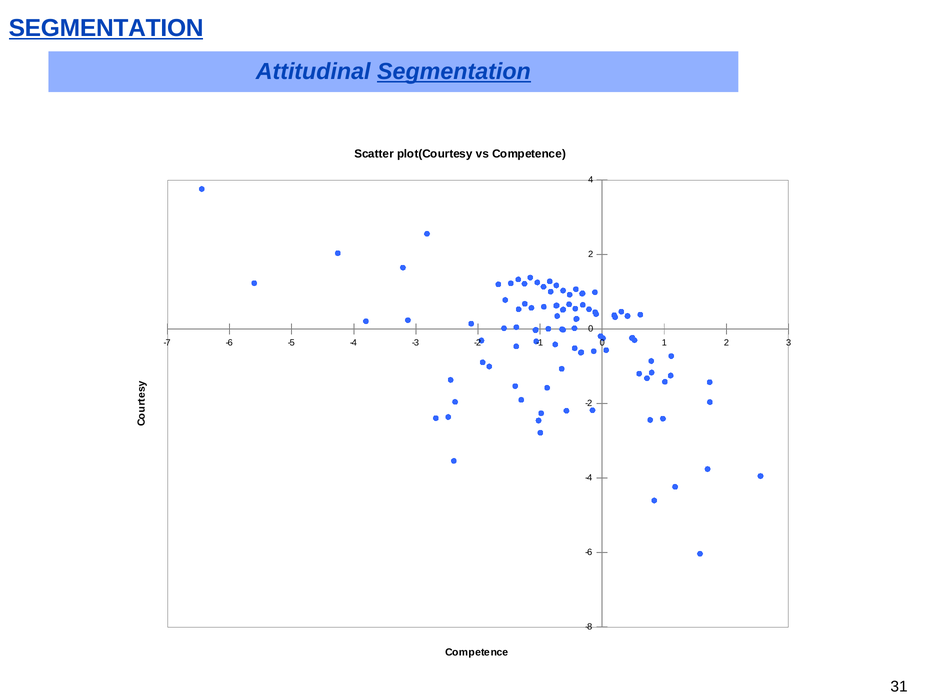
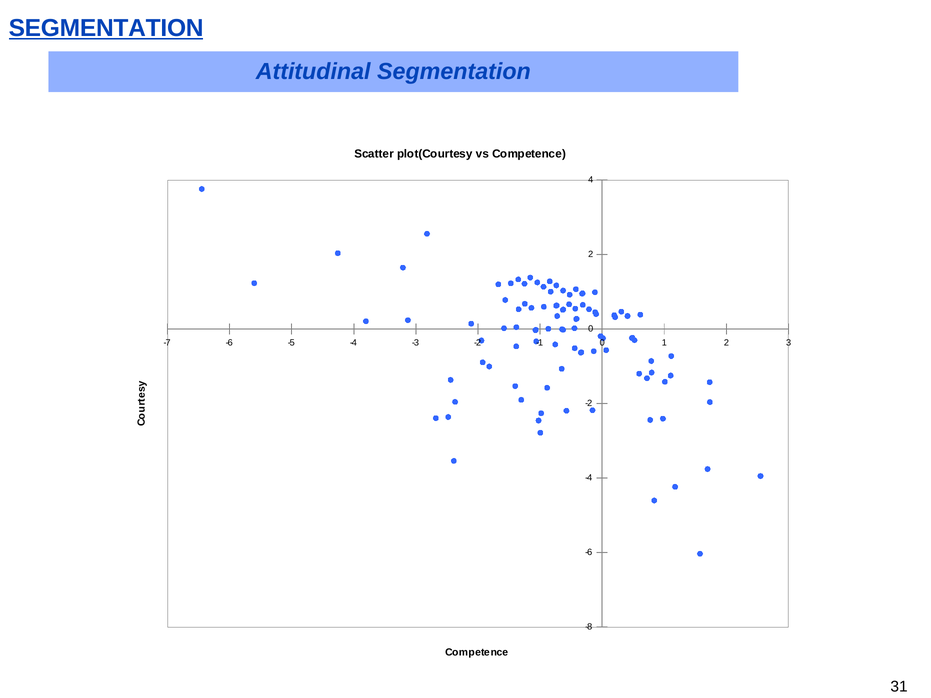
Segmentation at (454, 72) underline: present -> none
